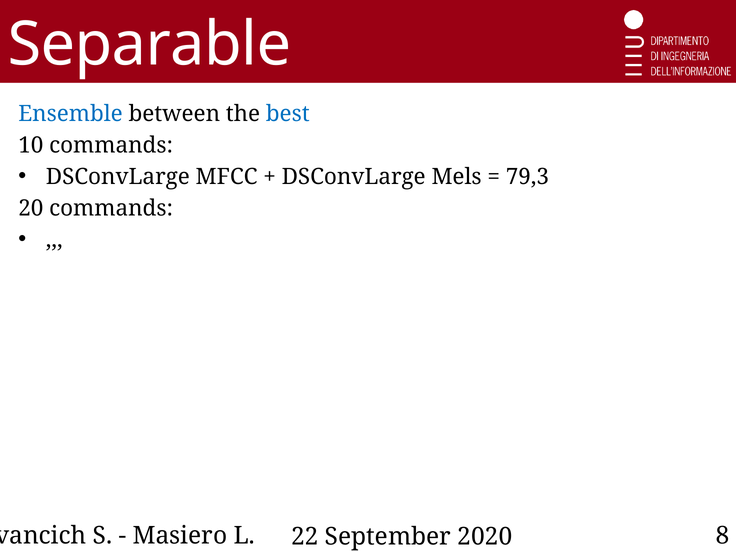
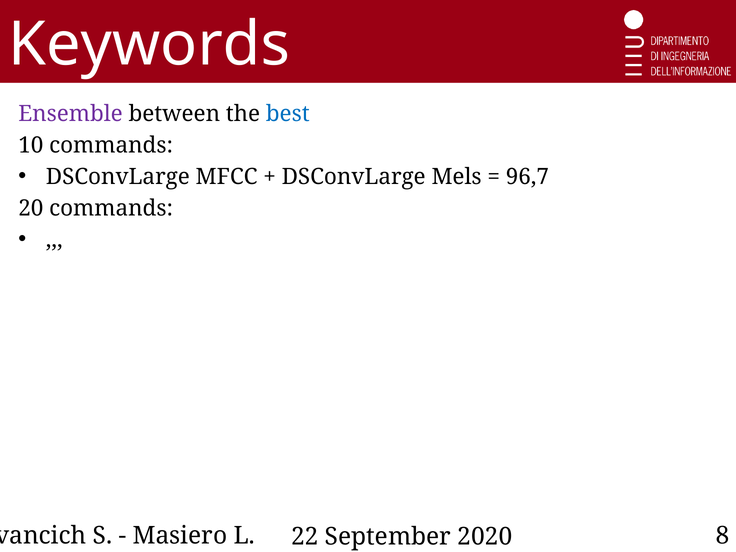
Separable: Separable -> Keywords
Ensemble colour: blue -> purple
79,3: 79,3 -> 96,7
